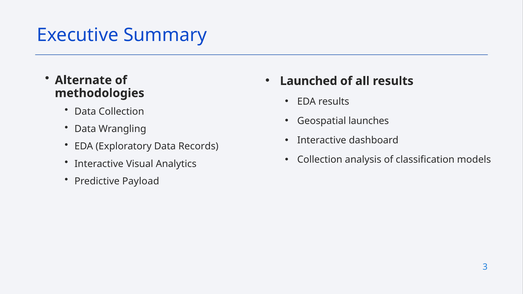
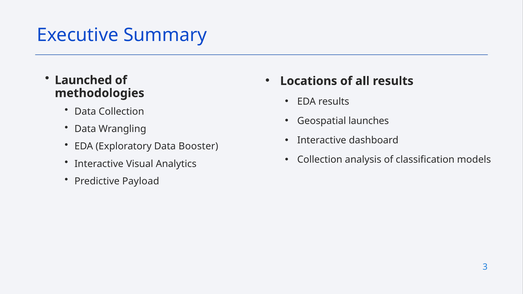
Alternate: Alternate -> Launched
Launched: Launched -> Locations
Records: Records -> Booster
